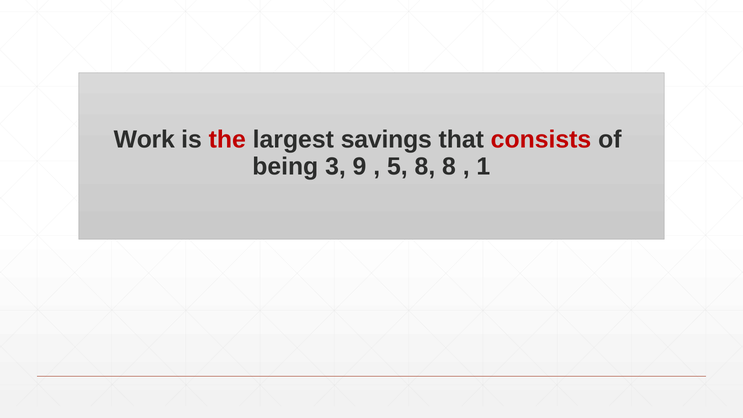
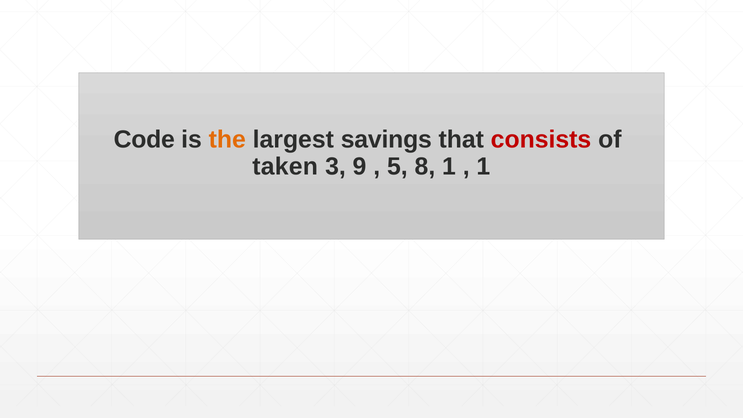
Work: Work -> Code
the colour: red -> orange
being: being -> taken
8 8: 8 -> 1
